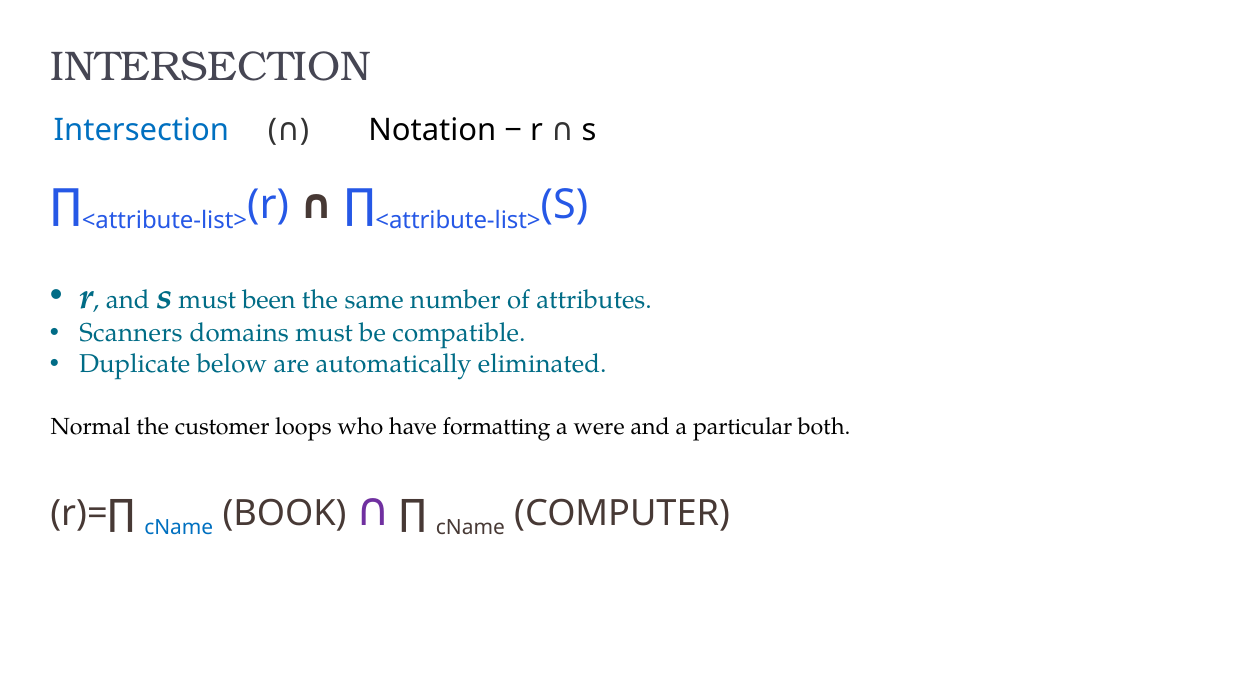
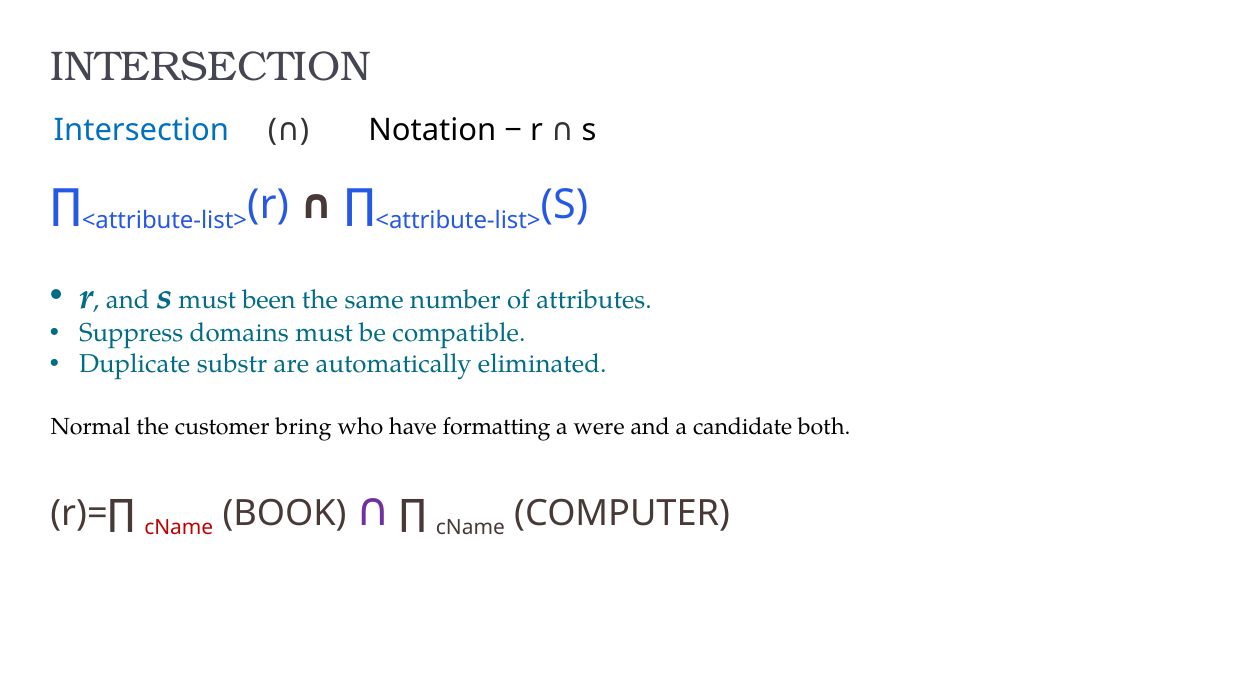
Scanners: Scanners -> Suppress
below: below -> substr
loops: loops -> bring
particular: particular -> candidate
cName at (179, 527) colour: blue -> red
